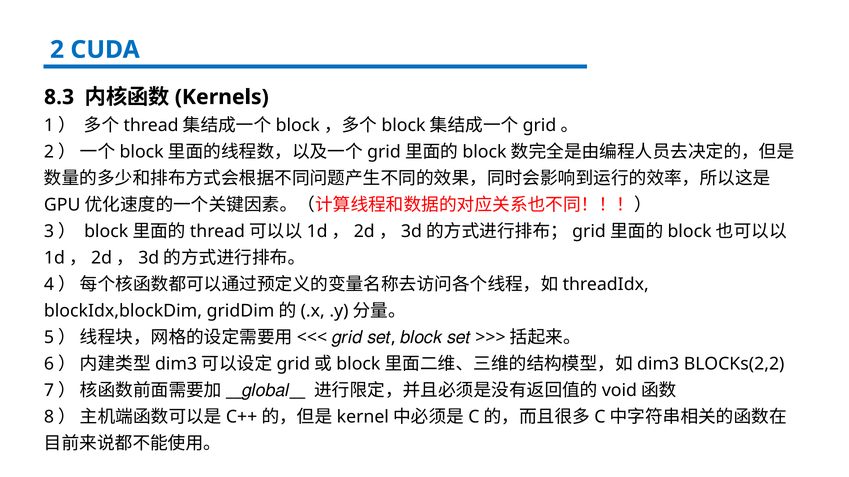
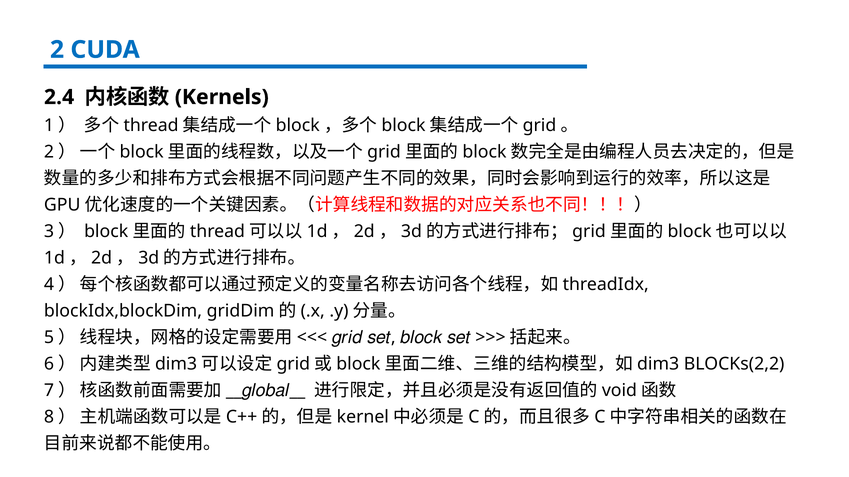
8.3: 8.3 -> 2.4
